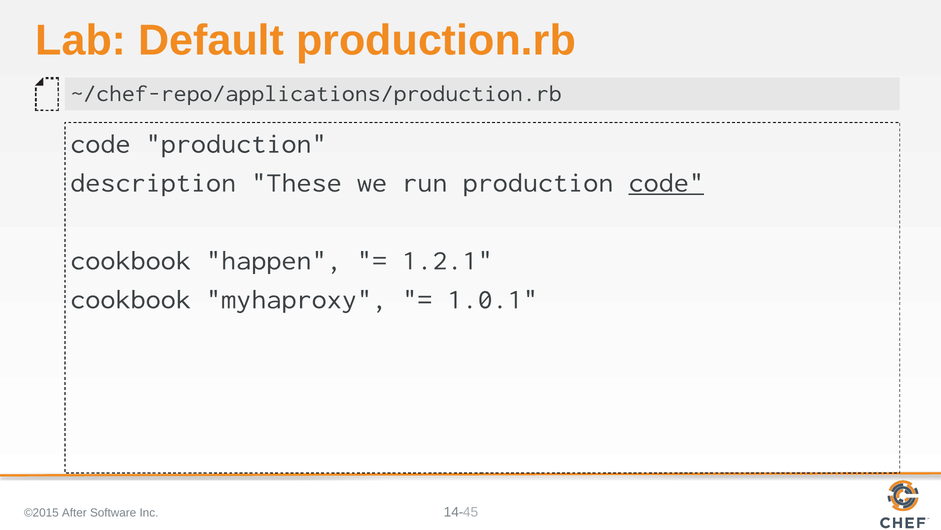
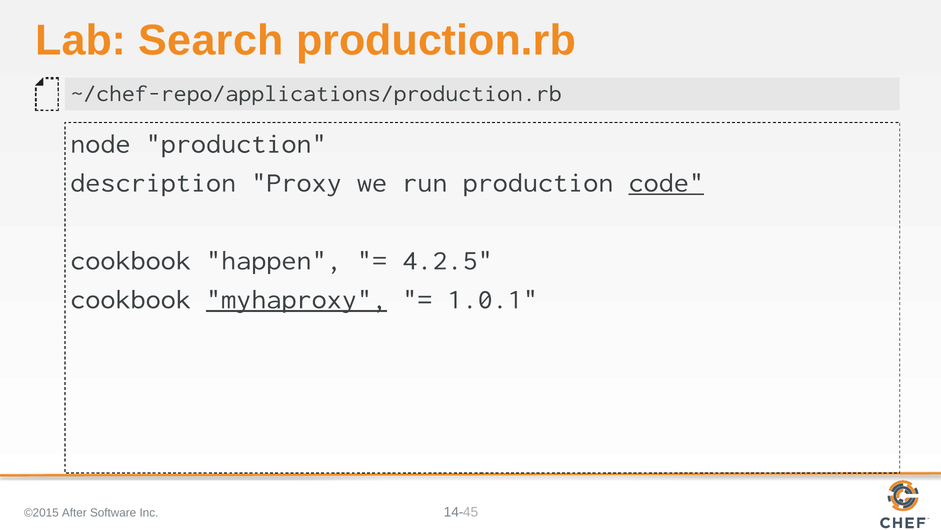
Default: Default -> Search
code at (100, 143): code -> node
These: These -> Proxy
1.2.1: 1.2.1 -> 4.2.5
myhaproxy underline: none -> present
